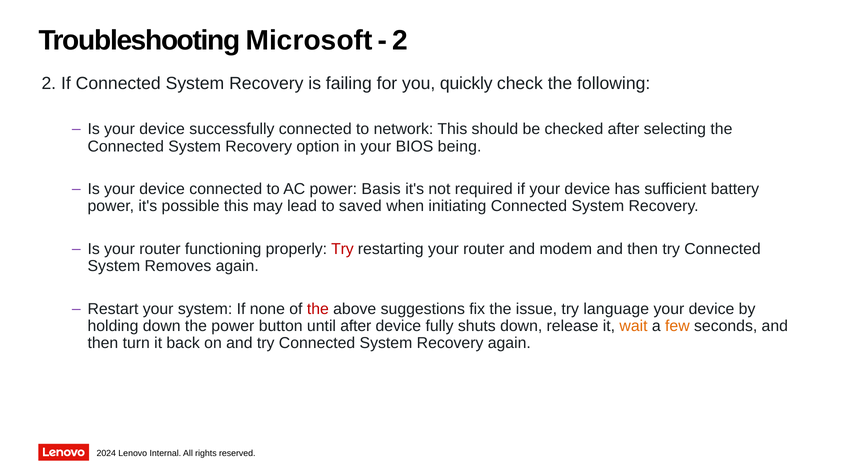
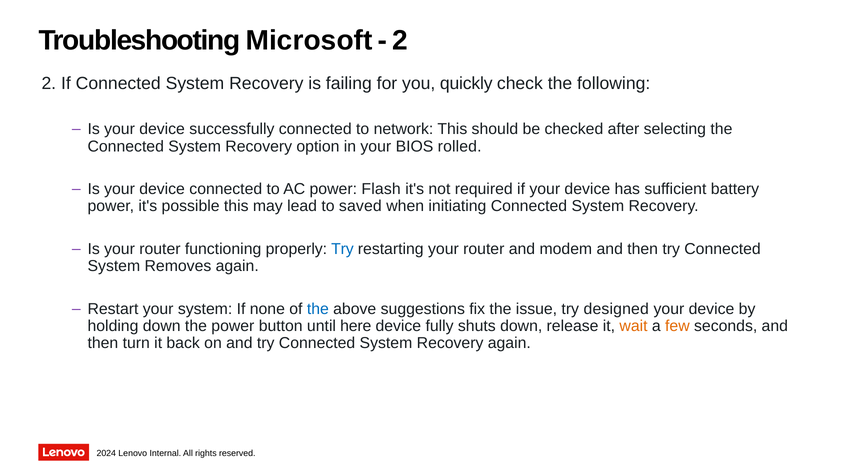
being: being -> rolled
Basis: Basis -> Flash
Try at (342, 249) colour: red -> blue
the at (318, 309) colour: red -> blue
language: language -> designed
until after: after -> here
